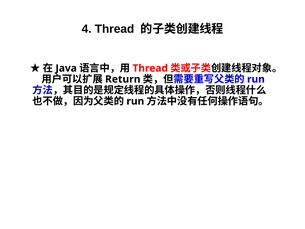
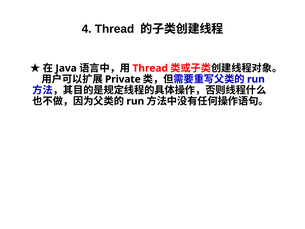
Return: Return -> Private
